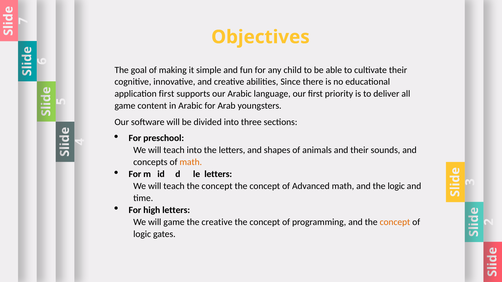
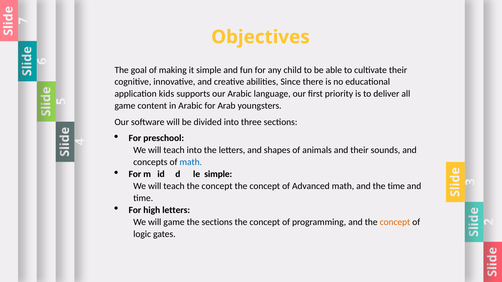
application first: first -> kids
math at (191, 162) colour: orange -> blue
le letters: letters -> simple
the logic: logic -> time
the creative: creative -> sections
